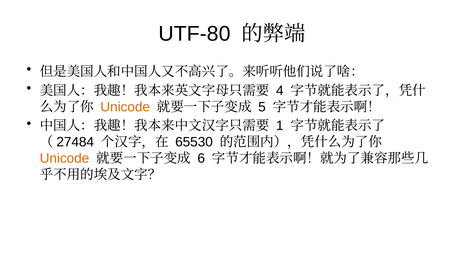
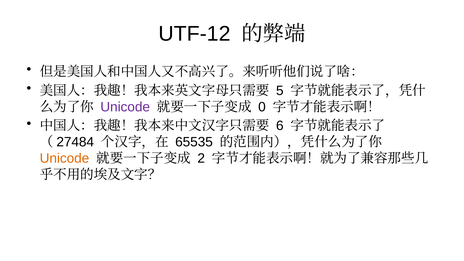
UTF-80: UTF-80 -> UTF-12
4: 4 -> 5
Unicode at (125, 107) colour: orange -> purple
5: 5 -> 0
1: 1 -> 6
65530: 65530 -> 65535
6: 6 -> 2
